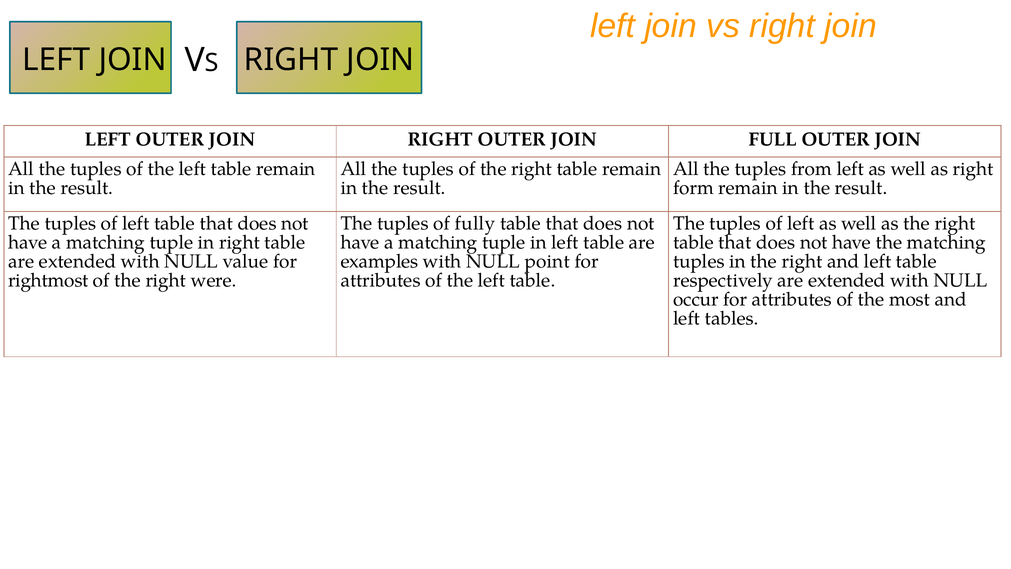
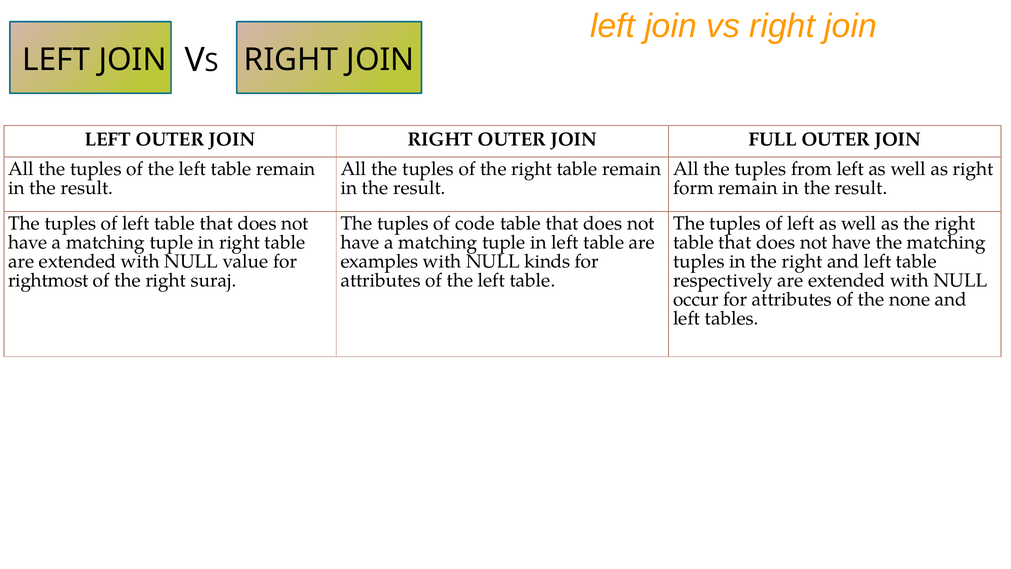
fully: fully -> code
point: point -> kinds
were: were -> suraj
most: most -> none
